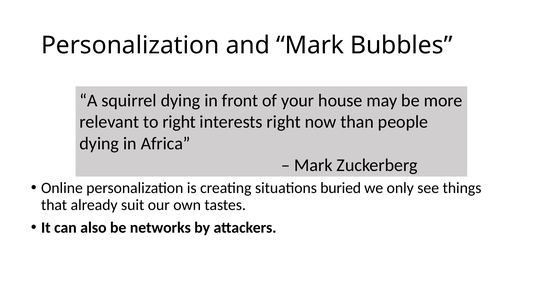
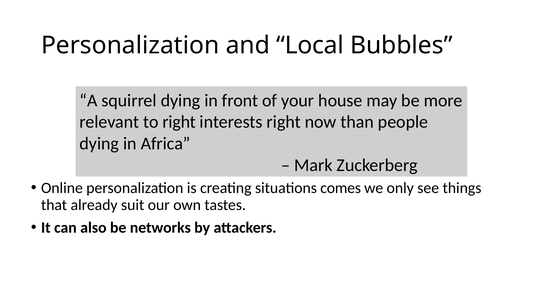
and Mark: Mark -> Local
buried: buried -> comes
